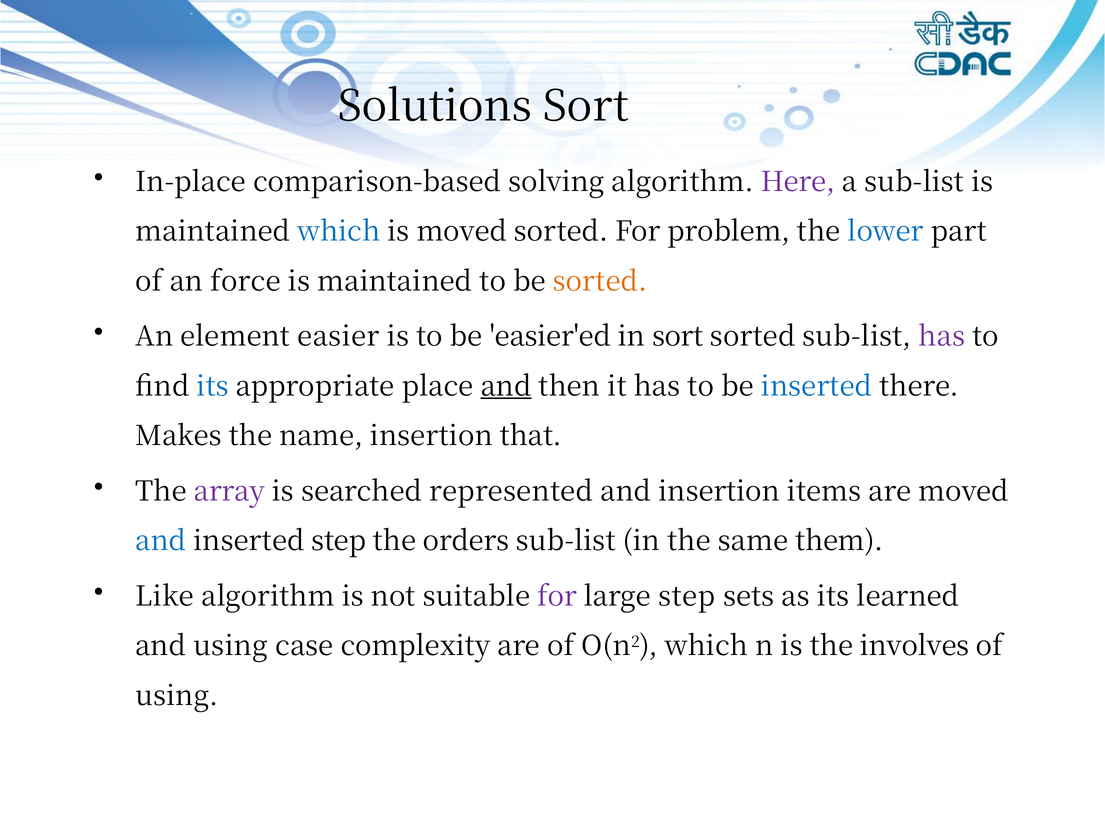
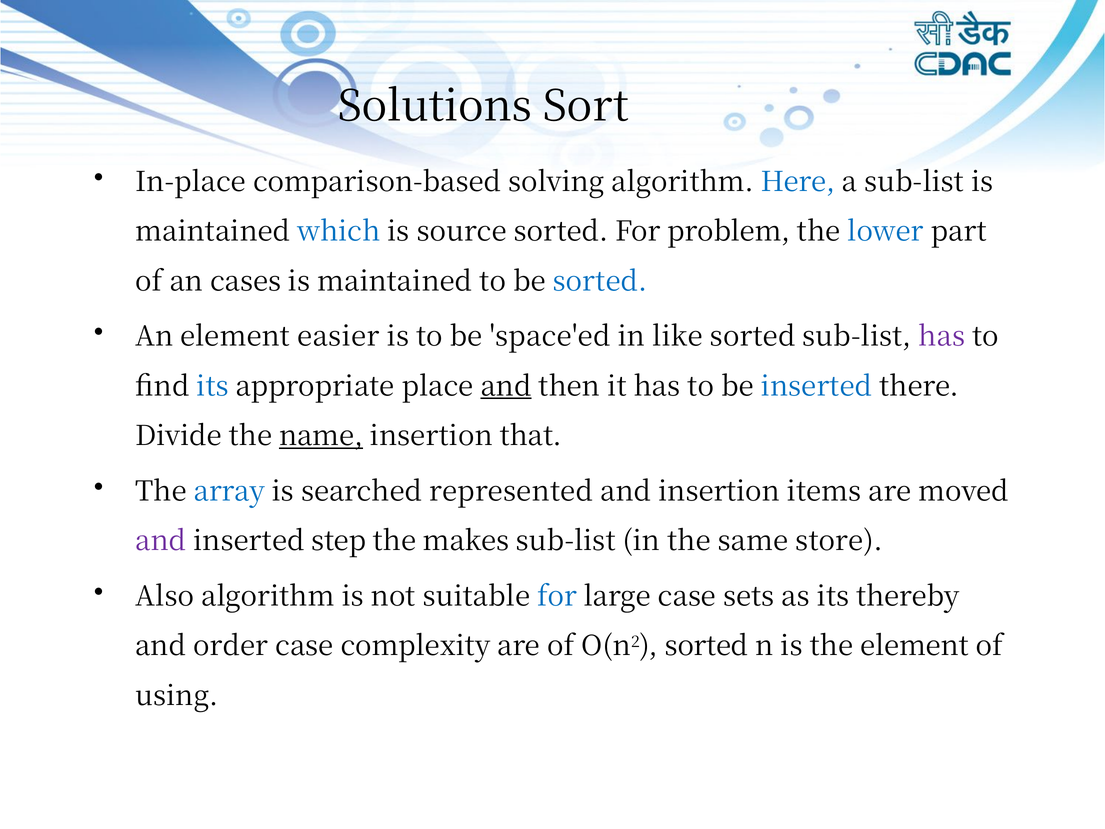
Here colour: purple -> blue
is moved: moved -> source
force: force -> cases
sorted at (600, 281) colour: orange -> blue
easier'ed: easier'ed -> space'ed
in sort: sort -> like
Makes: Makes -> Divide
name underline: none -> present
array colour: purple -> blue
and at (161, 541) colour: blue -> purple
orders: orders -> makes
them: them -> store
Like: Like -> Also
for at (557, 596) colour: purple -> blue
large step: step -> case
learned: learned -> thereby
and using: using -> order
Ο(n2 which: which -> sorted
the involves: involves -> element
